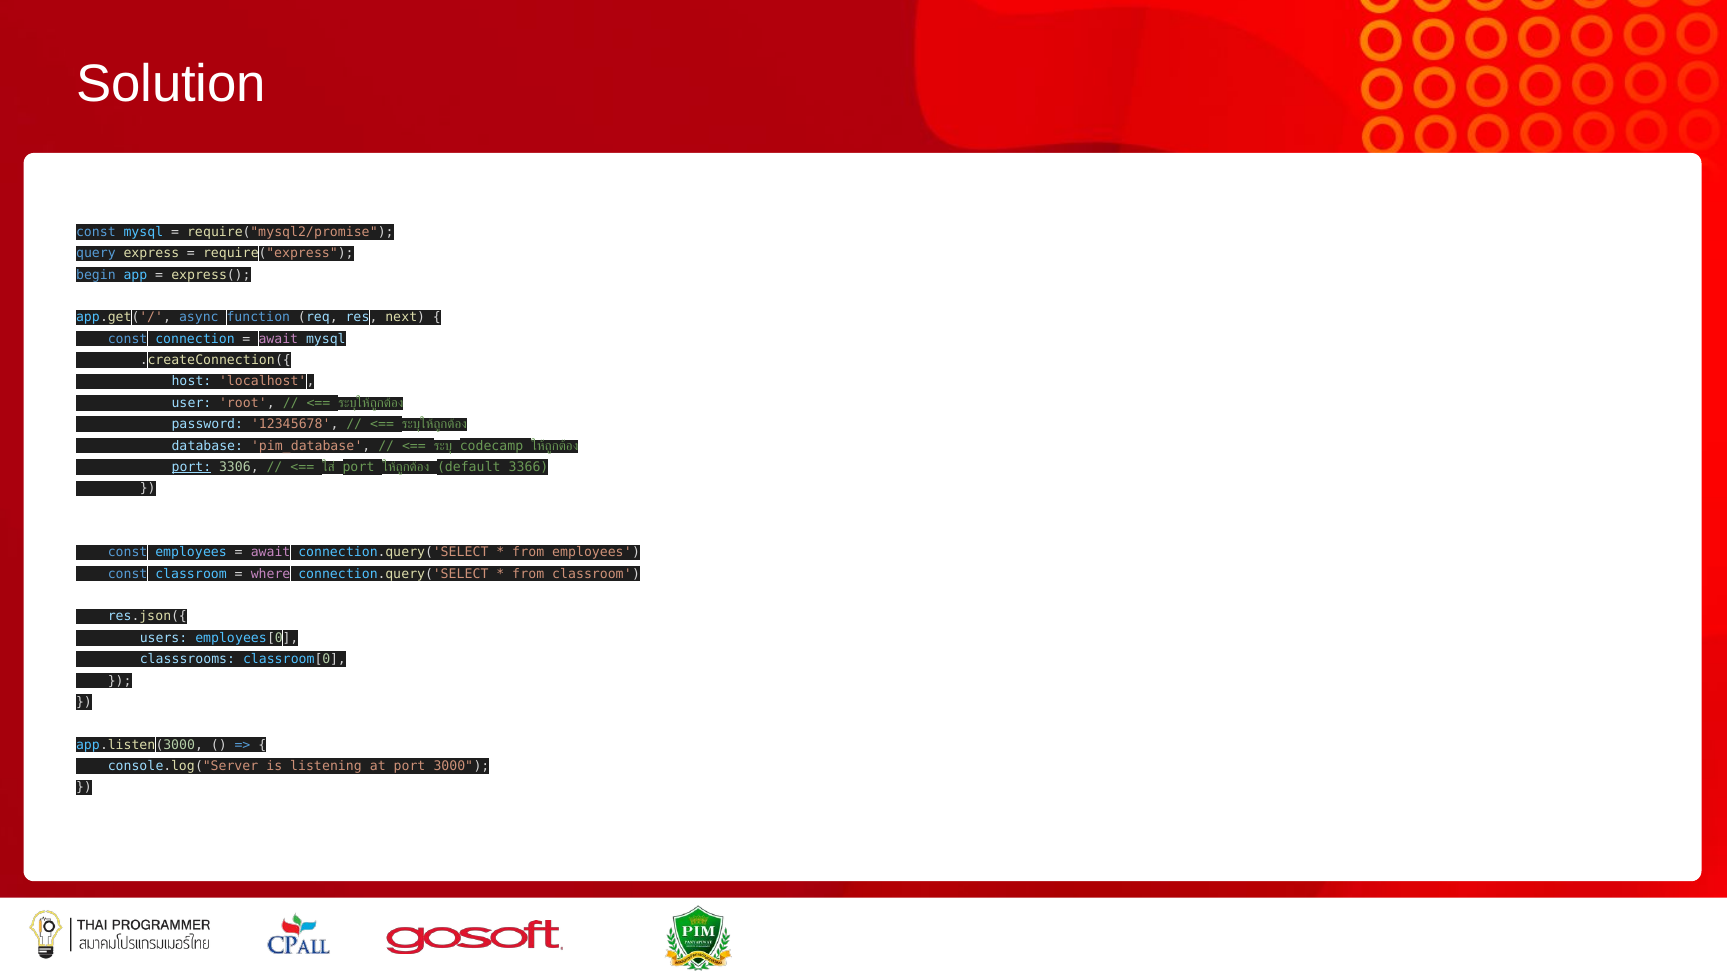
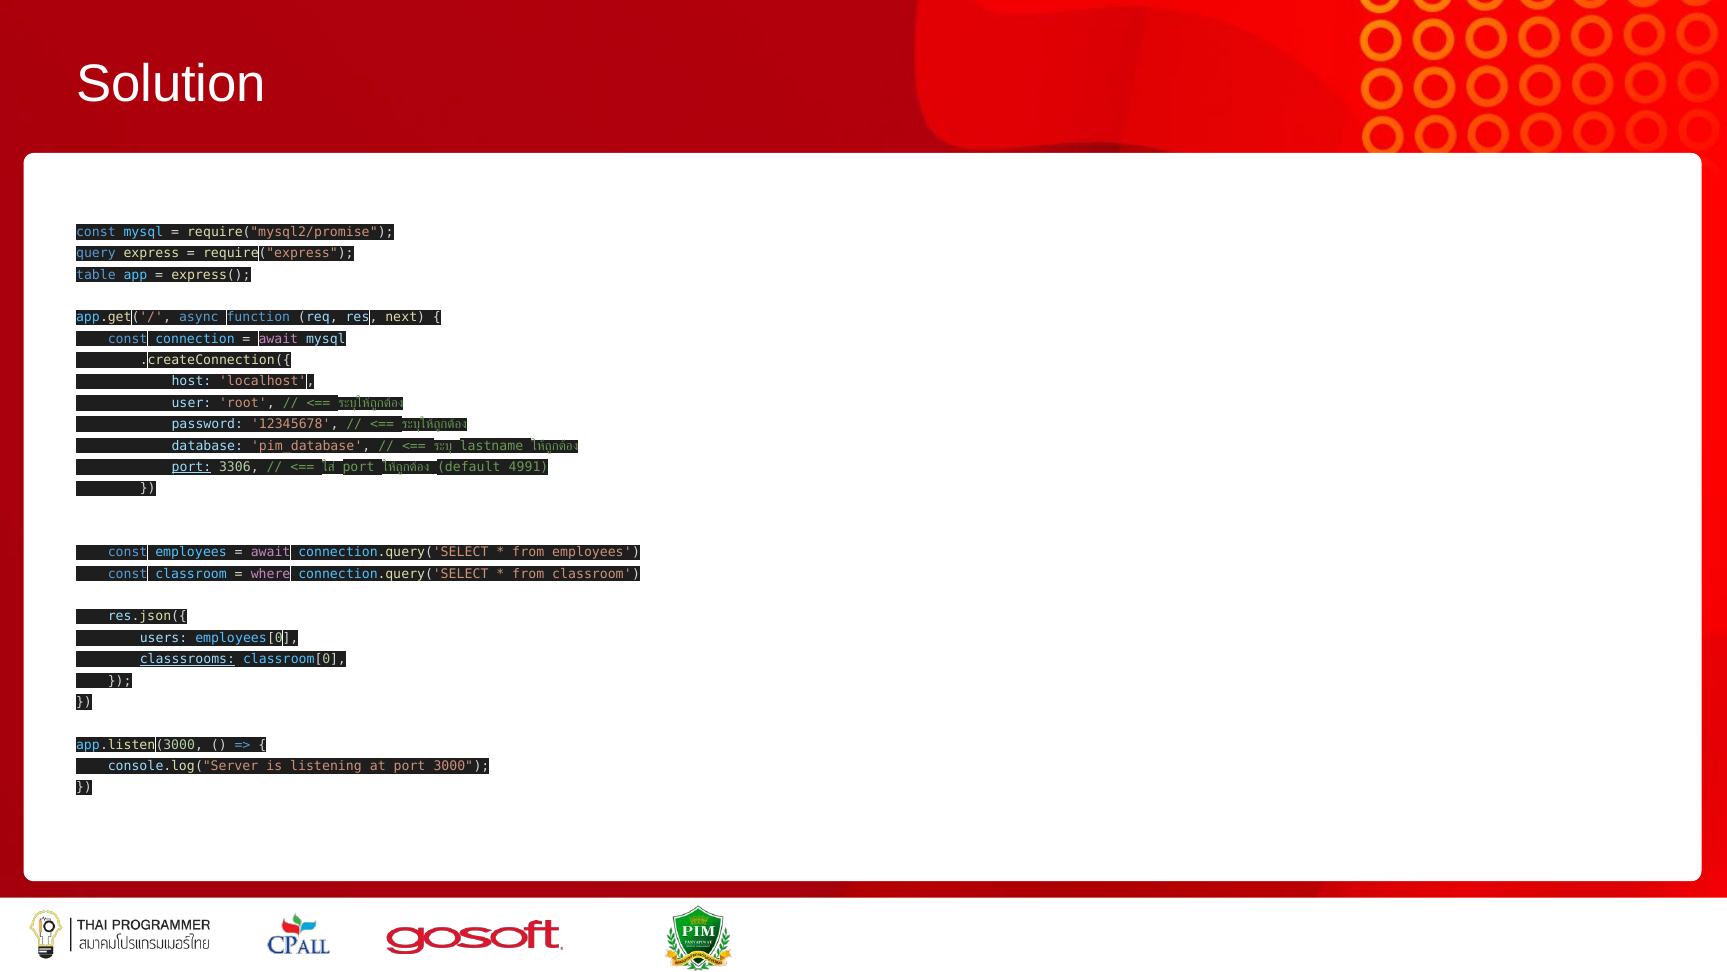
begin: begin -> table
codecamp: codecamp -> lastname
3366: 3366 -> 4991
classsrooms underline: none -> present
